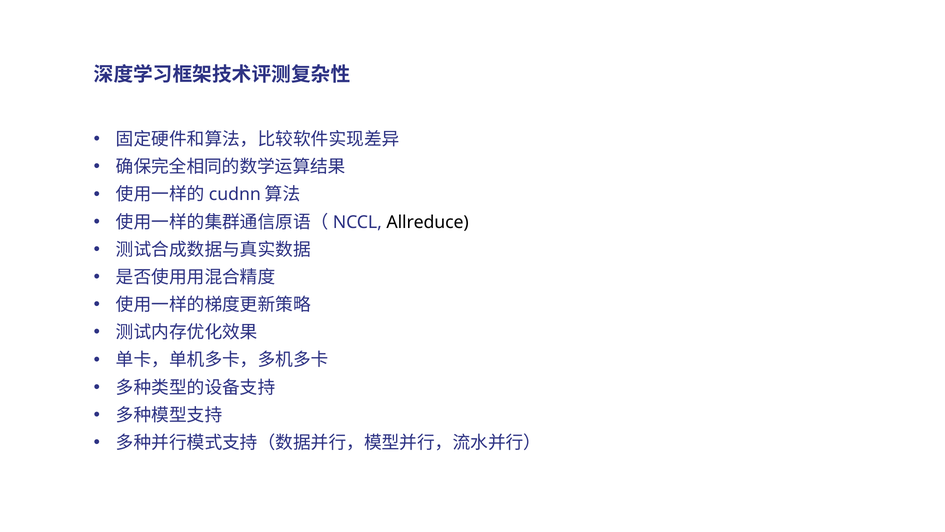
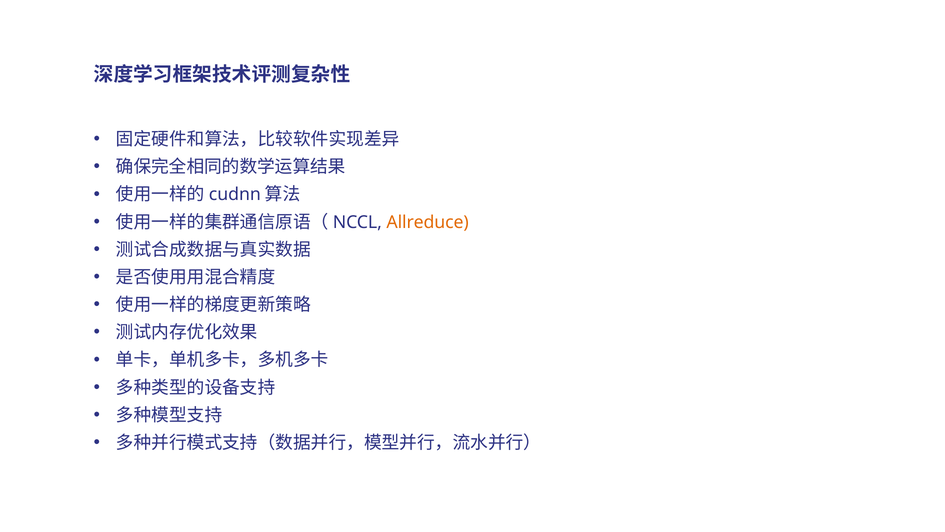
Allreduce colour: black -> orange
